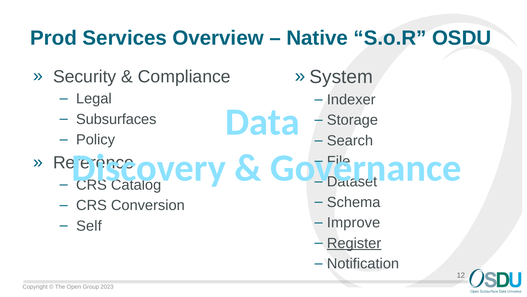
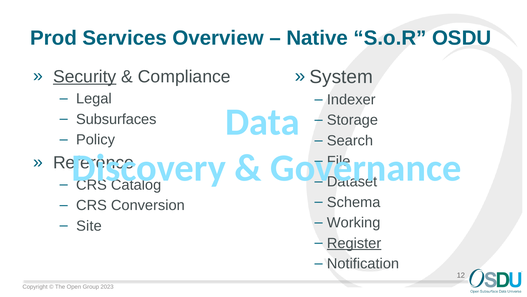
Security underline: none -> present
Improve: Improve -> Working
Self: Self -> Site
